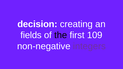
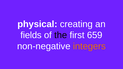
decision: decision -> physical
109: 109 -> 659
integers colour: purple -> orange
